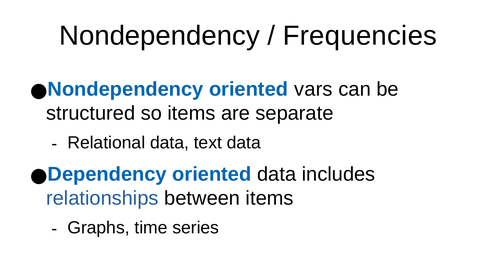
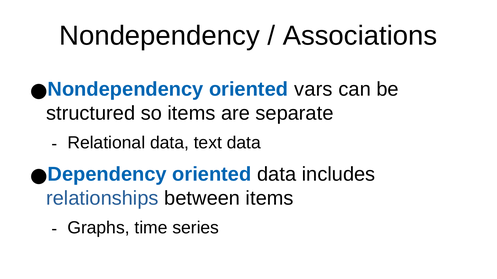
Frequencies: Frequencies -> Associations
